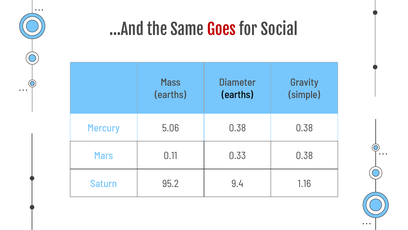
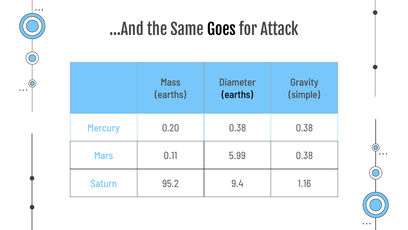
Goes colour: red -> black
Social: Social -> Attack
5.06: 5.06 -> 0.20
0.33: 0.33 -> 5.99
